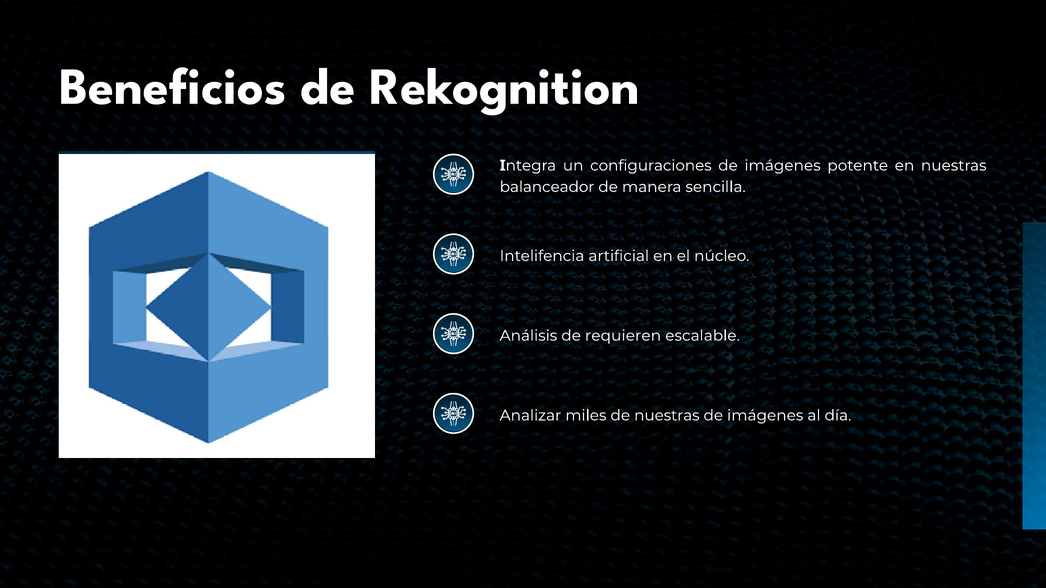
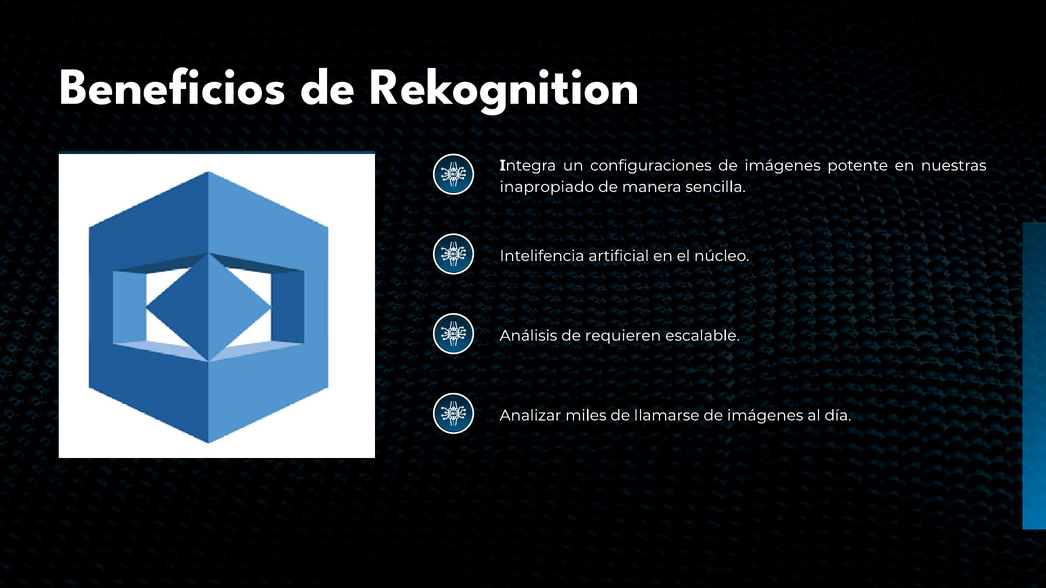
balanceador: balanceador -> inapropiado
de nuestras: nuestras -> llamarse
